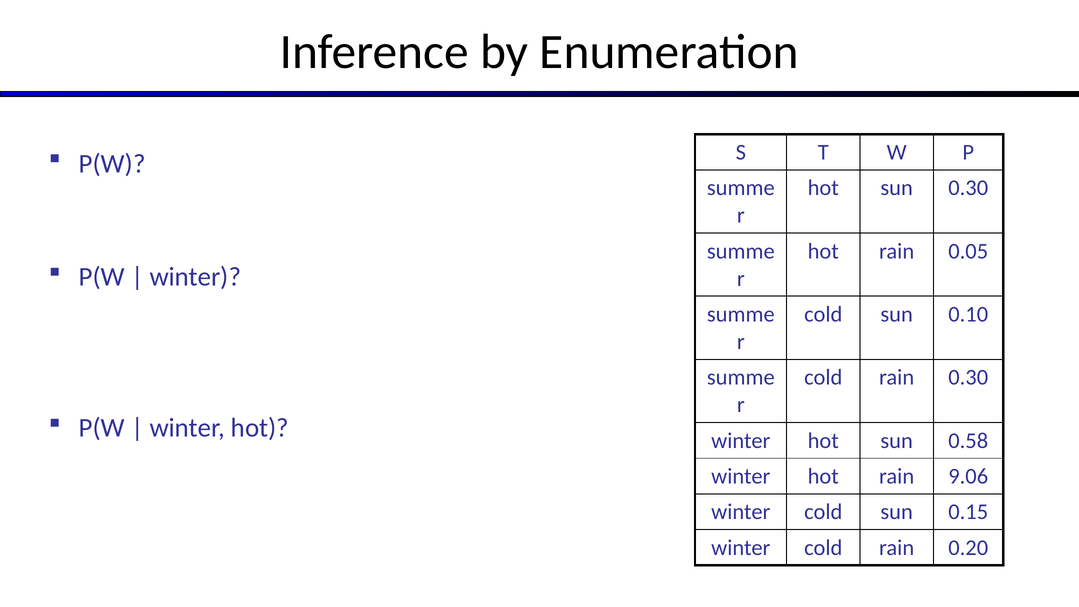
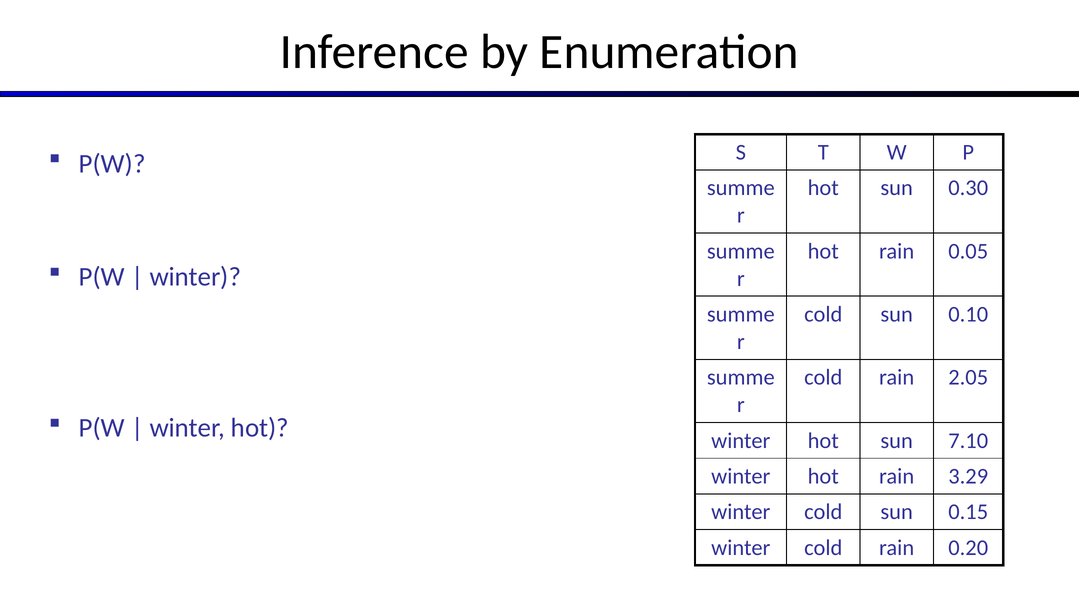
rain 0.30: 0.30 -> 2.05
0.58: 0.58 -> 7.10
9.06: 9.06 -> 3.29
